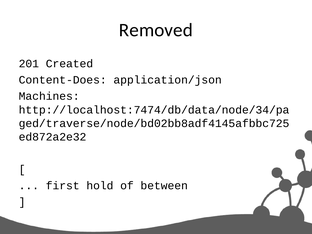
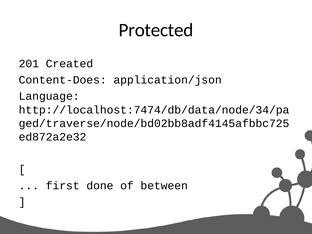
Removed: Removed -> Protected
Machines: Machines -> Language
hold: hold -> done
